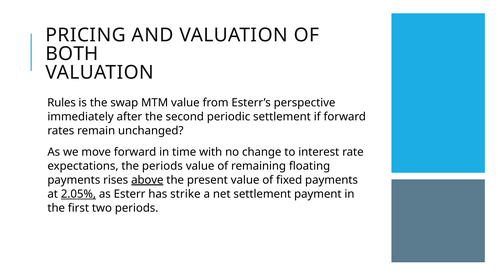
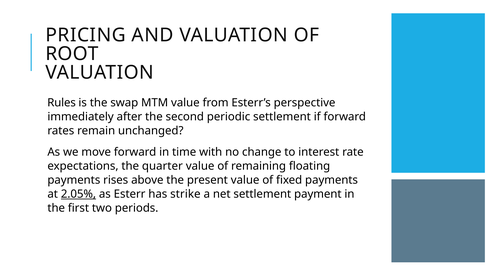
BOTH: BOTH -> ROOT
the periods: periods -> quarter
above underline: present -> none
